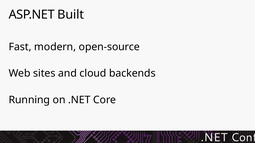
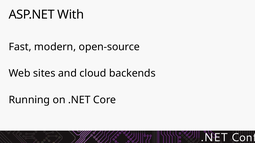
Built: Built -> With
